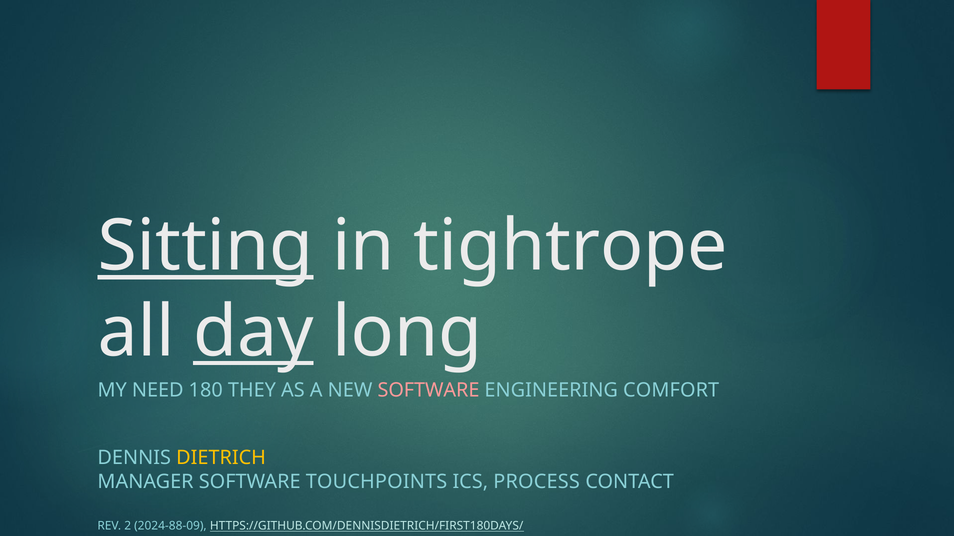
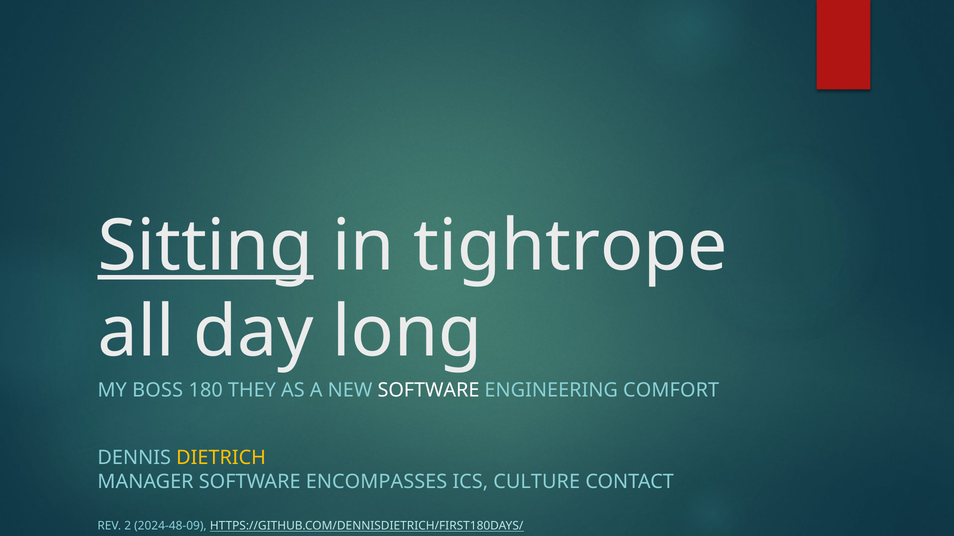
day underline: present -> none
NEED: NEED -> BOSS
SOFTWARE at (429, 391) colour: pink -> white
TOUCHPOINTS: TOUCHPOINTS -> ENCOMPASSES
PROCESS: PROCESS -> CULTURE
2024-88-09: 2024-88-09 -> 2024-48-09
